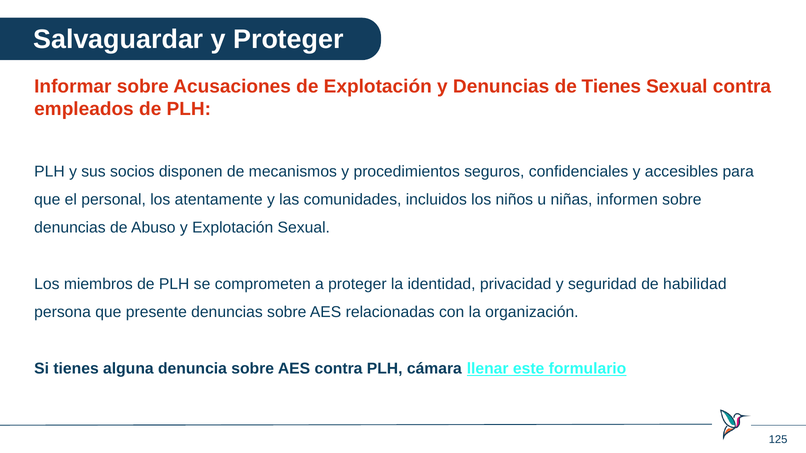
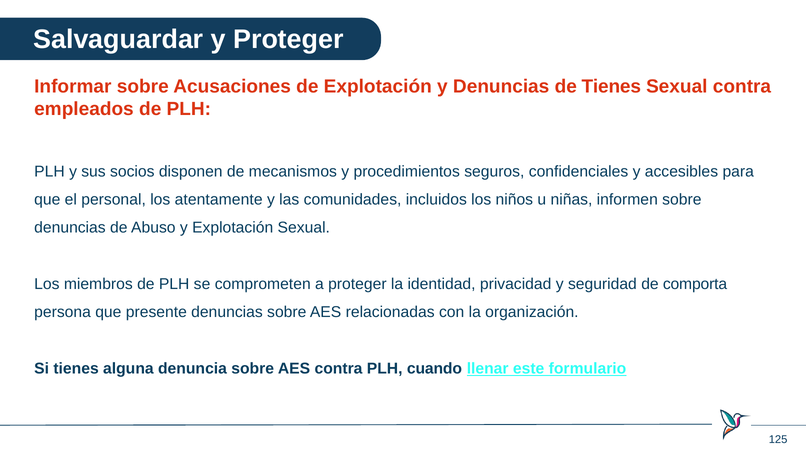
habilidad: habilidad -> comporta
cámara: cámara -> cuando
